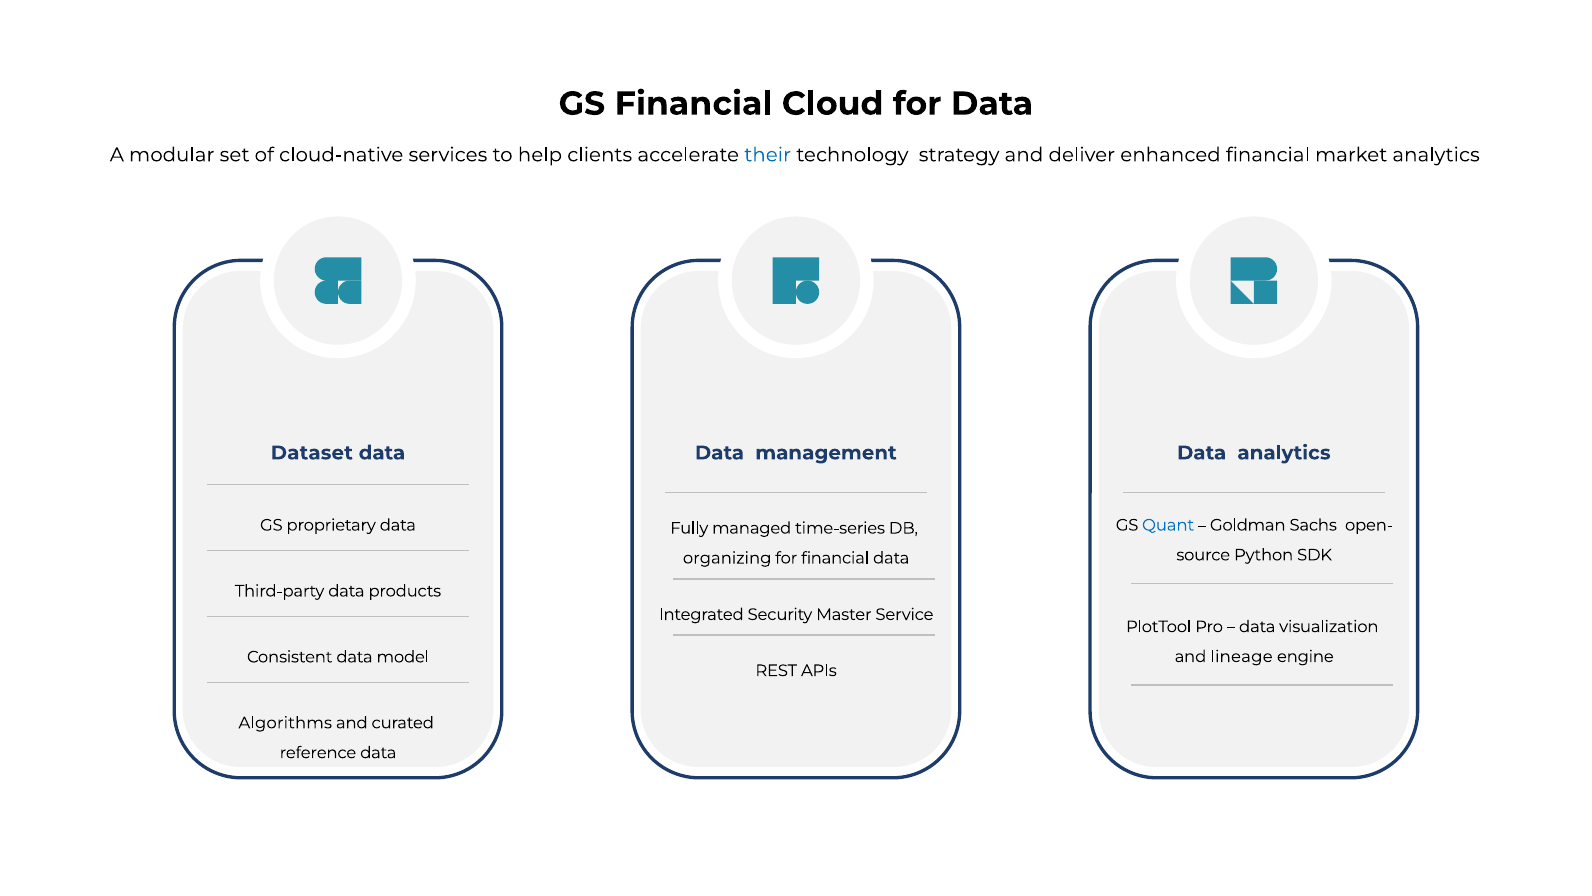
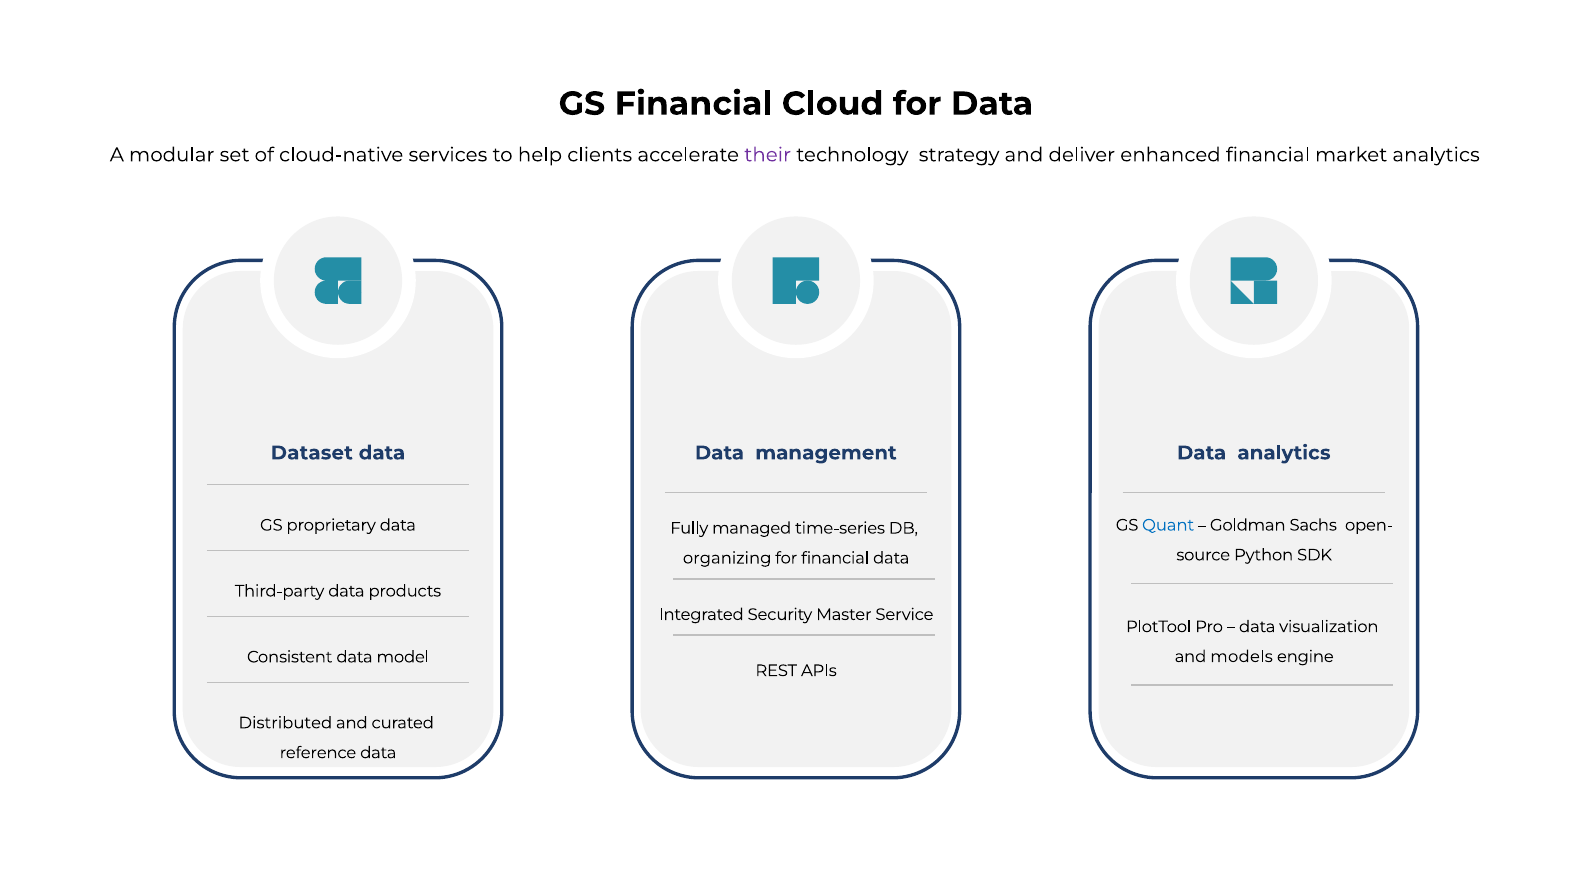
their colour: blue -> purple
lineage: lineage -> models
Algorithms: Algorithms -> Distributed
